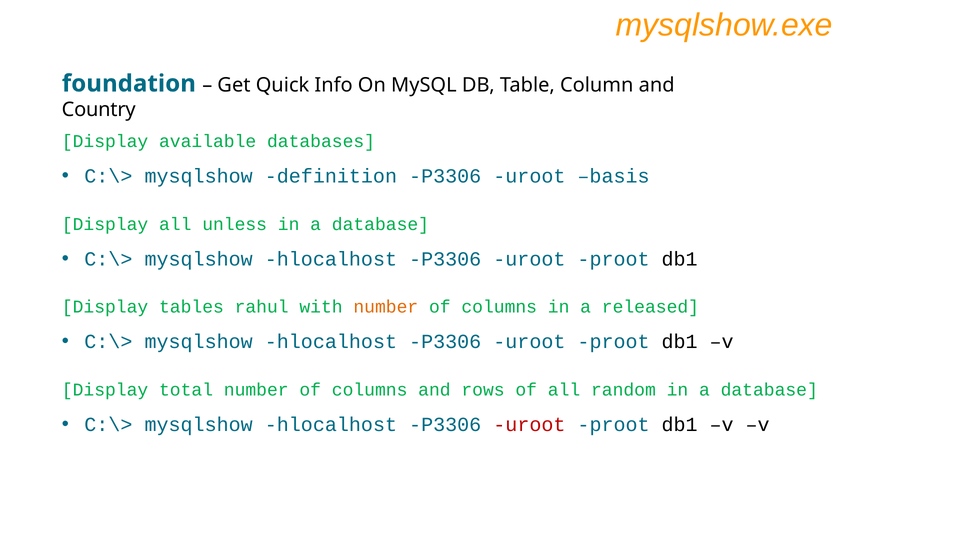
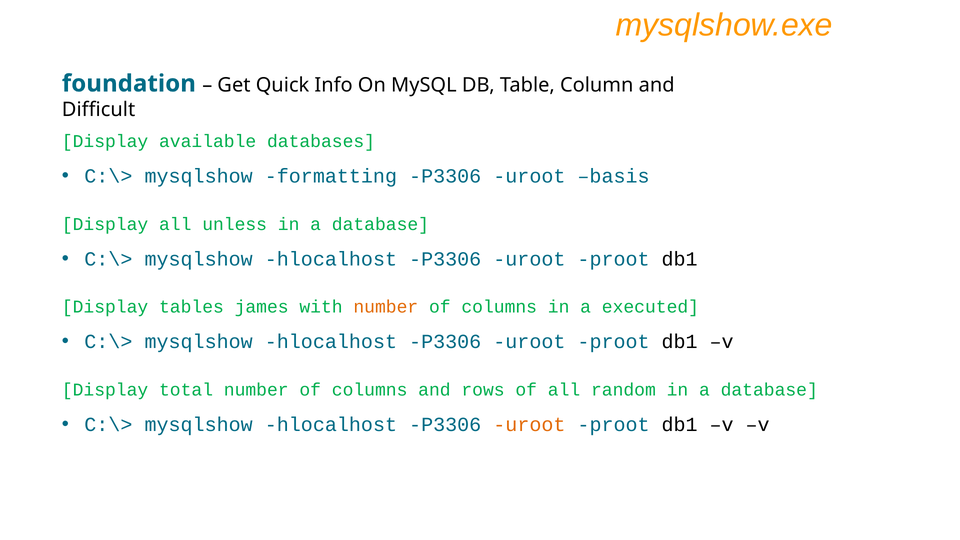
Country: Country -> Difficult
definition: definition -> formatting
rahul: rahul -> james
released: released -> executed
uroot at (529, 425) colour: red -> orange
